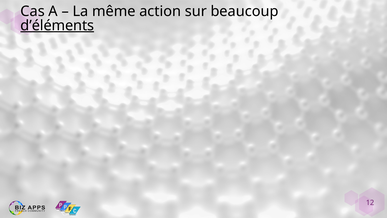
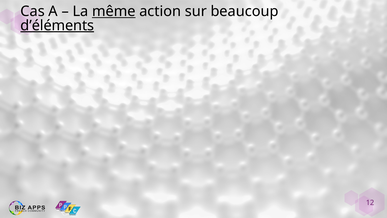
même underline: none -> present
